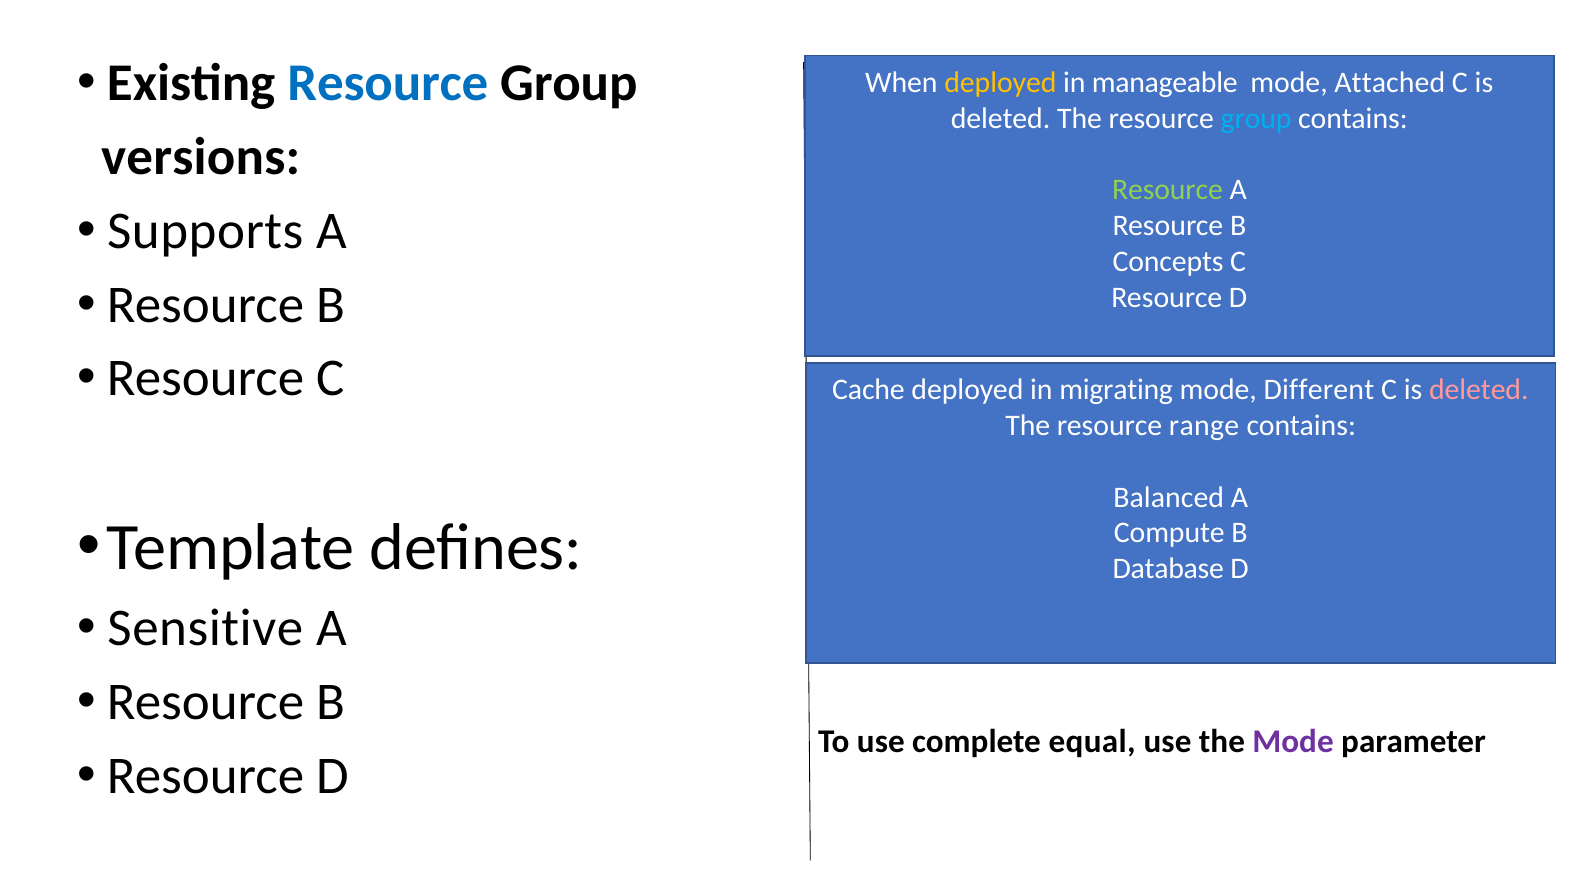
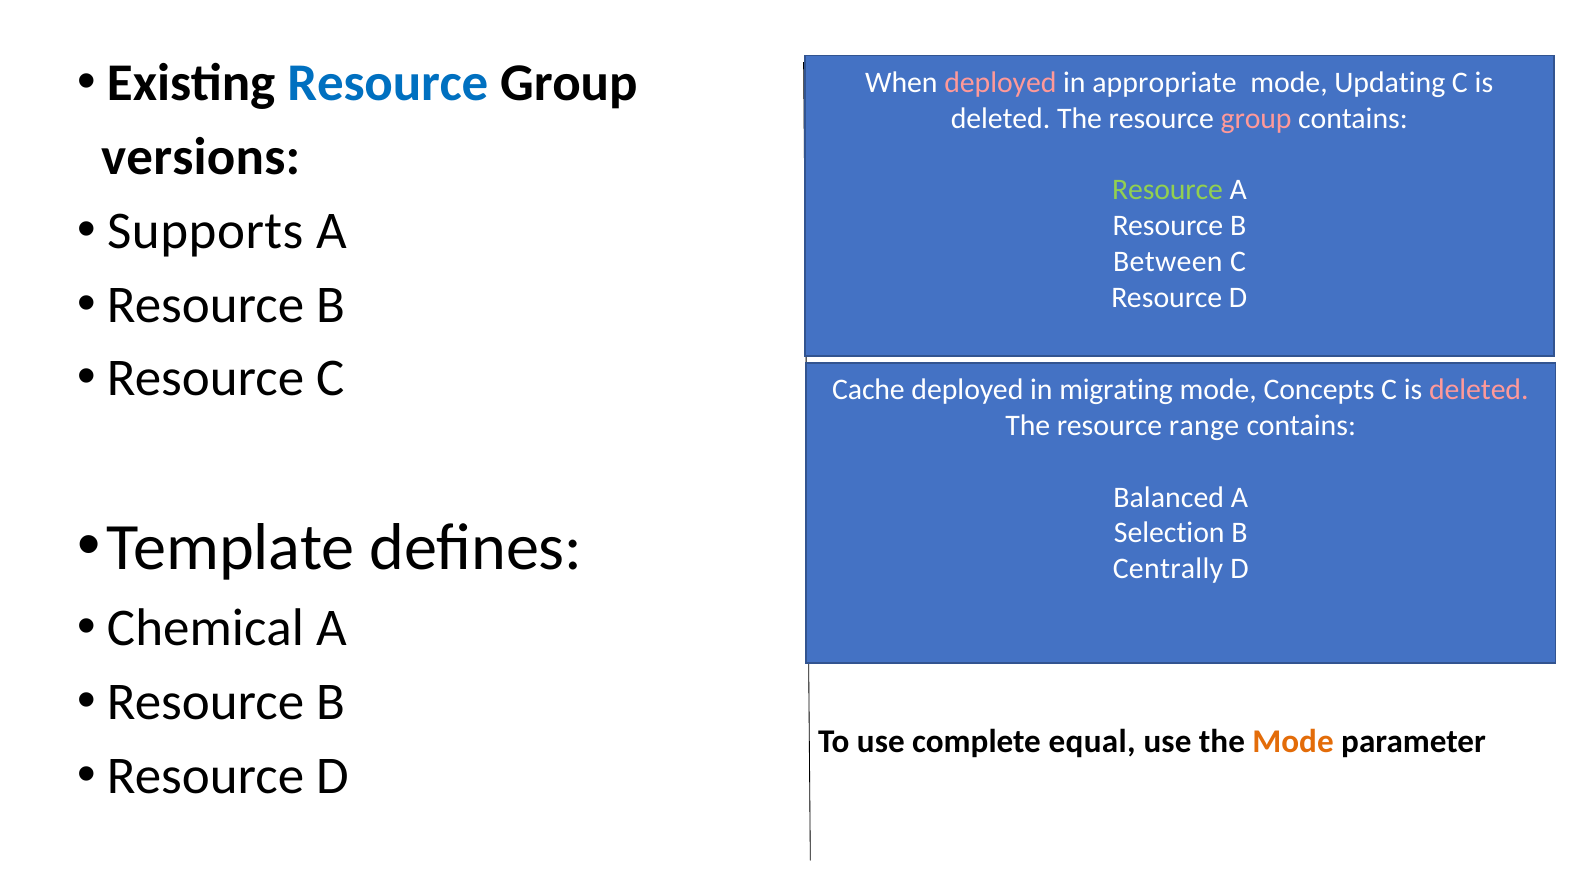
deployed at (1000, 83) colour: yellow -> pink
manageable: manageable -> appropriate
Attached: Attached -> Updating
group at (1256, 119) colour: light blue -> pink
Concepts: Concepts -> Between
Different: Different -> Concepts
Compute: Compute -> Selection
Database: Database -> Centrally
Sensitive: Sensitive -> Chemical
Mode at (1293, 742) colour: purple -> orange
